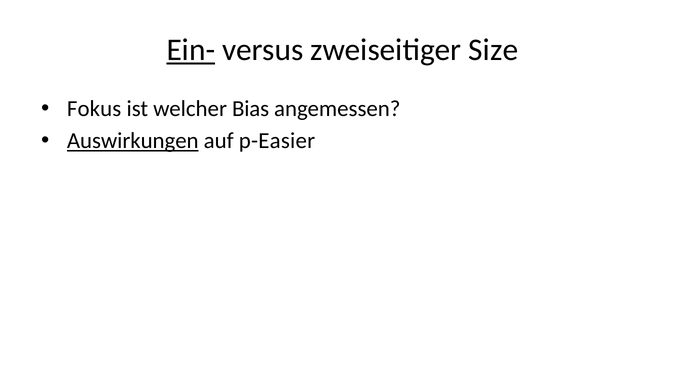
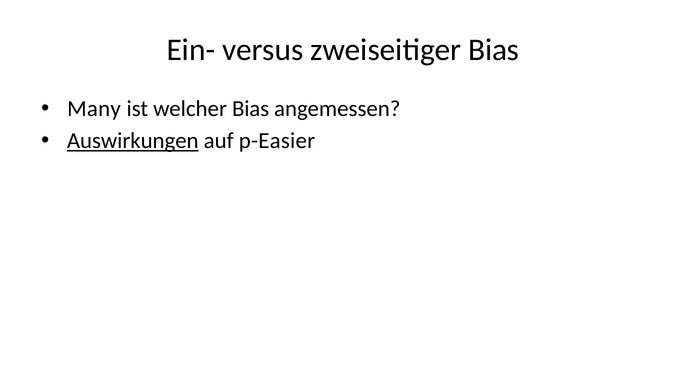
Ein- underline: present -> none
zweiseitiger Size: Size -> Bias
Fokus: Fokus -> Many
